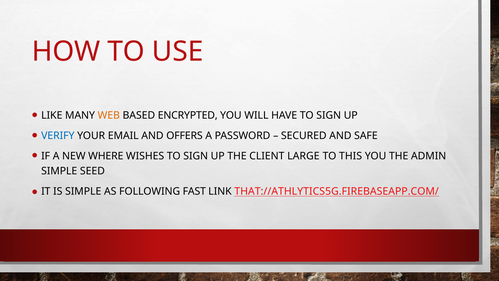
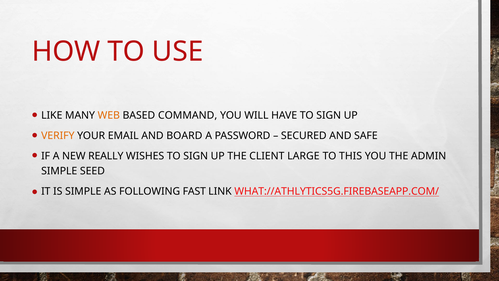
ENCRYPTED: ENCRYPTED -> COMMAND
VERIFY colour: blue -> orange
OFFERS: OFFERS -> BOARD
WHERE: WHERE -> REALLY
THAT://ATHLYTICS5G.FIREBASEAPP.COM/: THAT://ATHLYTICS5G.FIREBASEAPP.COM/ -> WHAT://ATHLYTICS5G.FIREBASEAPP.COM/
